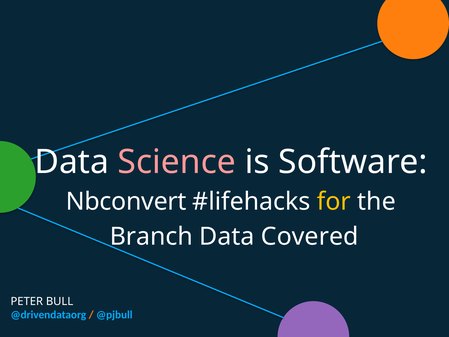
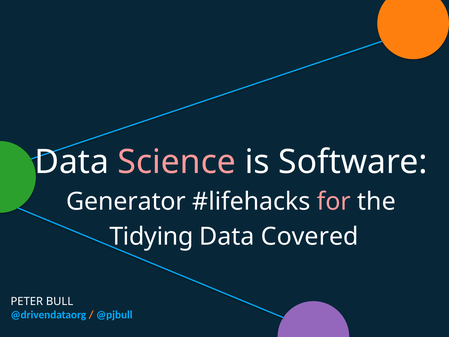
Nbconvert: Nbconvert -> Generator
for colour: yellow -> pink
Branch: Branch -> Tidying
